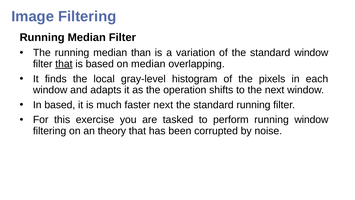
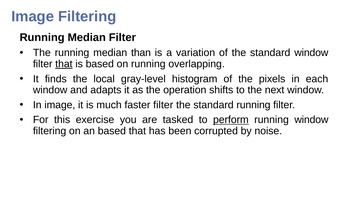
on median: median -> running
In based: based -> image
faster next: next -> filter
perform underline: none -> present
an theory: theory -> based
